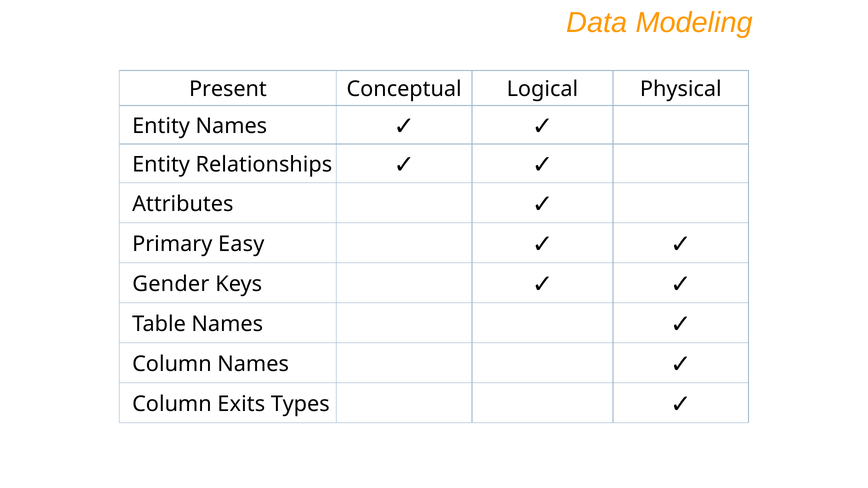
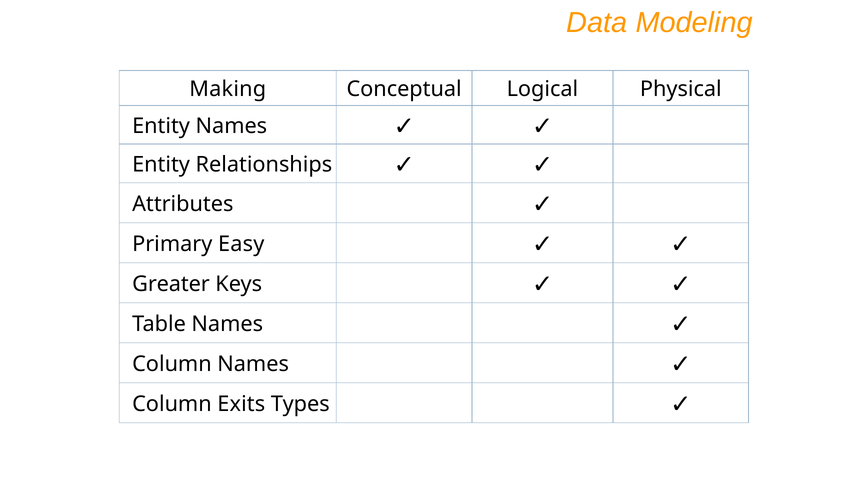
Present: Present -> Making
Gender: Gender -> Greater
